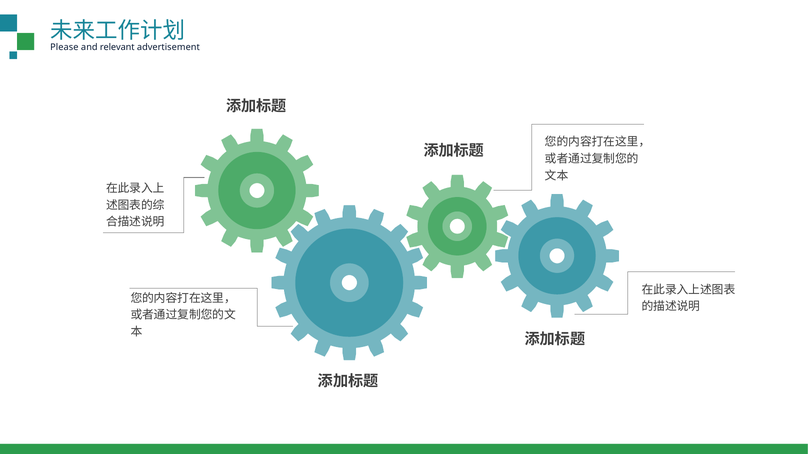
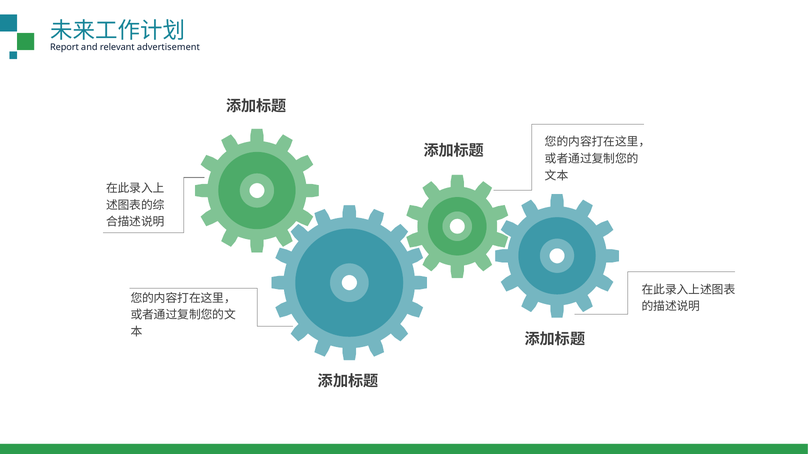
Please: Please -> Report
